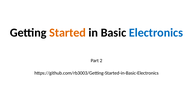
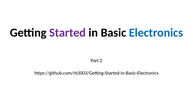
Started colour: orange -> purple
